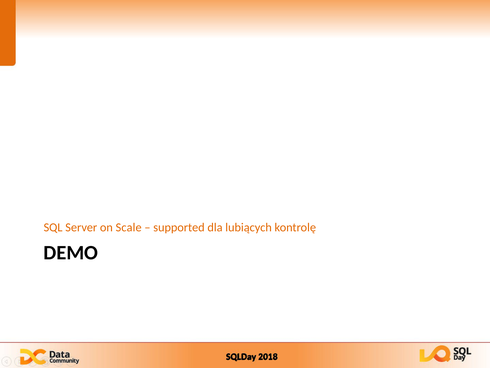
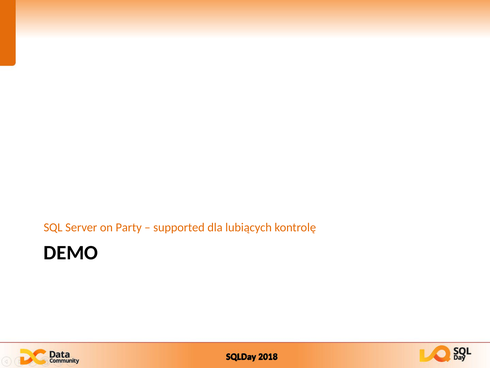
Scale: Scale -> Party
